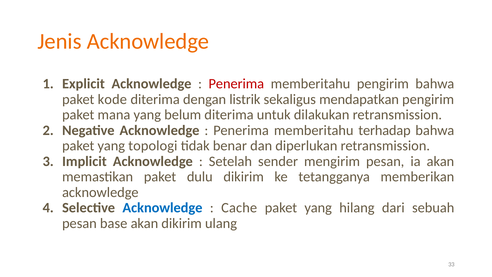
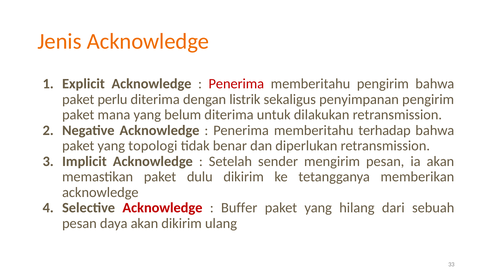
kode: kode -> perlu
mendapatkan: mendapatkan -> penyimpanan
Acknowledge at (162, 208) colour: blue -> red
Cache: Cache -> Buffer
base: base -> daya
